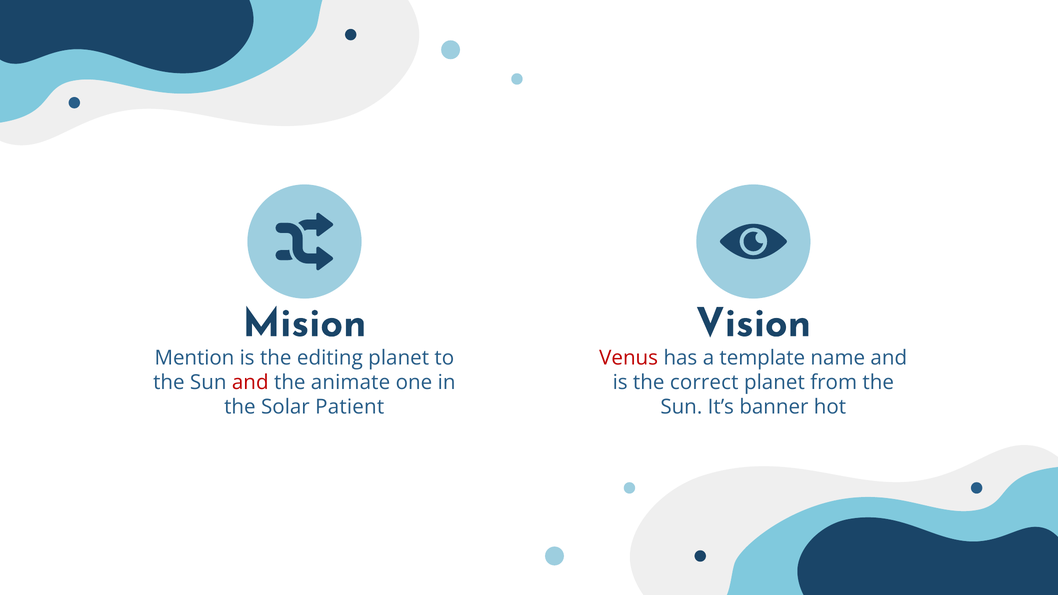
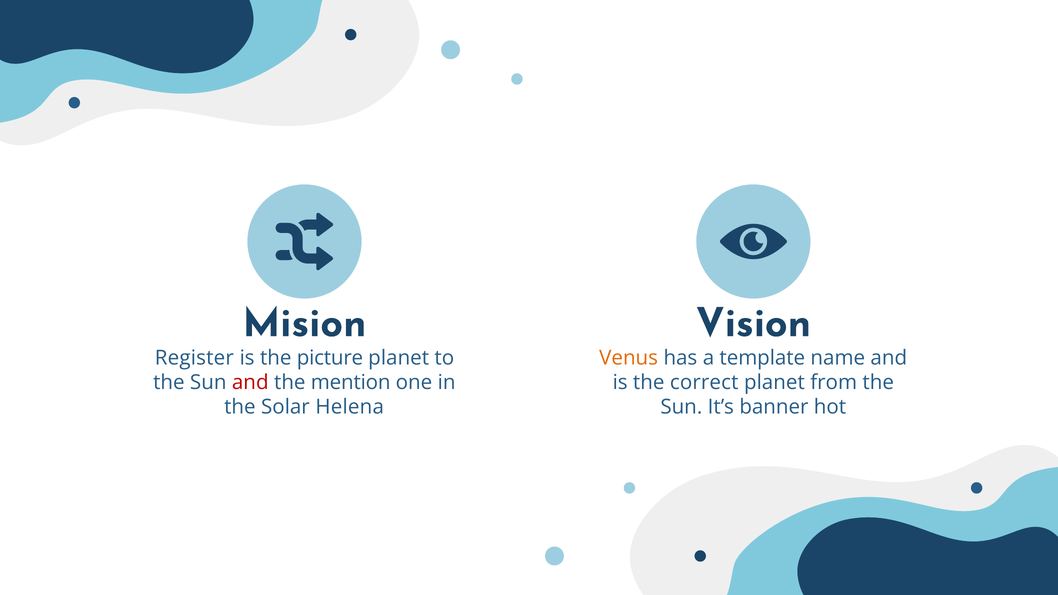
Mention: Mention -> Register
editing: editing -> picture
Venus colour: red -> orange
animate: animate -> mention
Patient: Patient -> Helena
